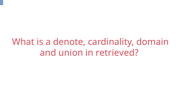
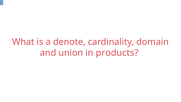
retrieved: retrieved -> products
